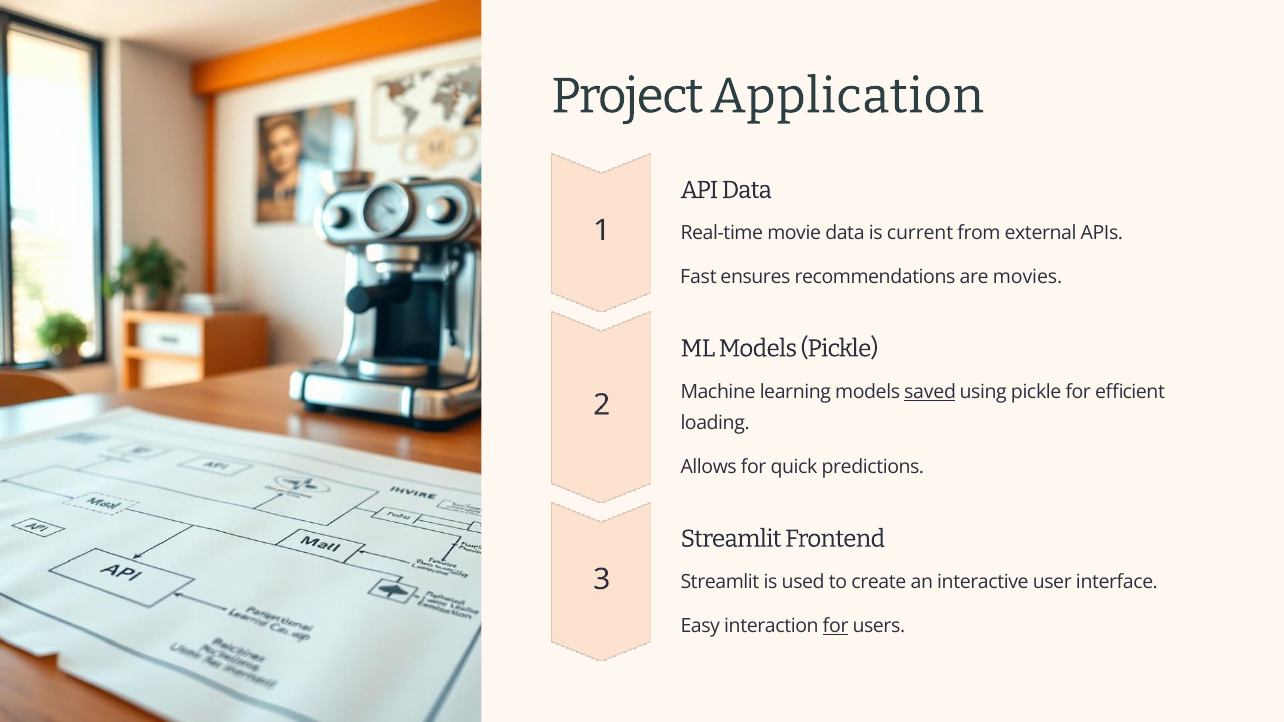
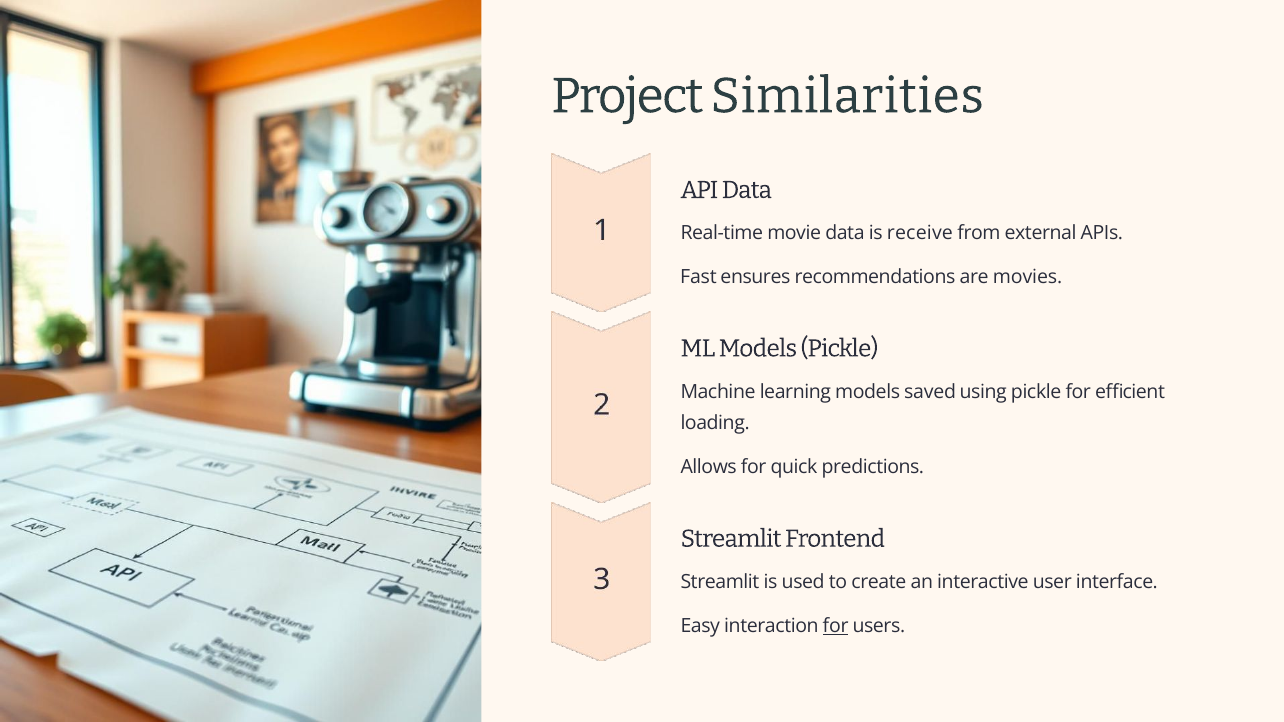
Application: Application -> Similarities
current: current -> receive
saved underline: present -> none
